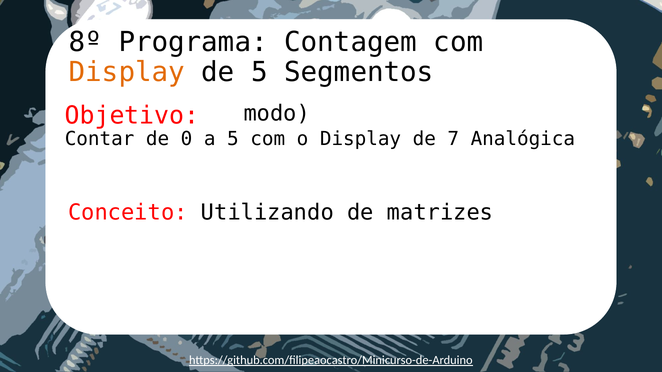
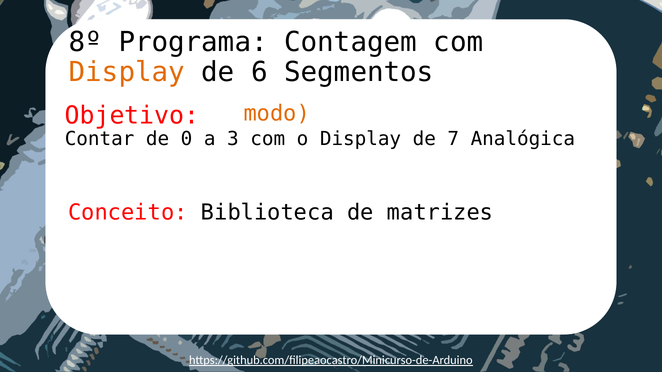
de 5: 5 -> 6
modo colour: black -> orange
a 5: 5 -> 3
Utilizando: Utilizando -> Biblioteca
